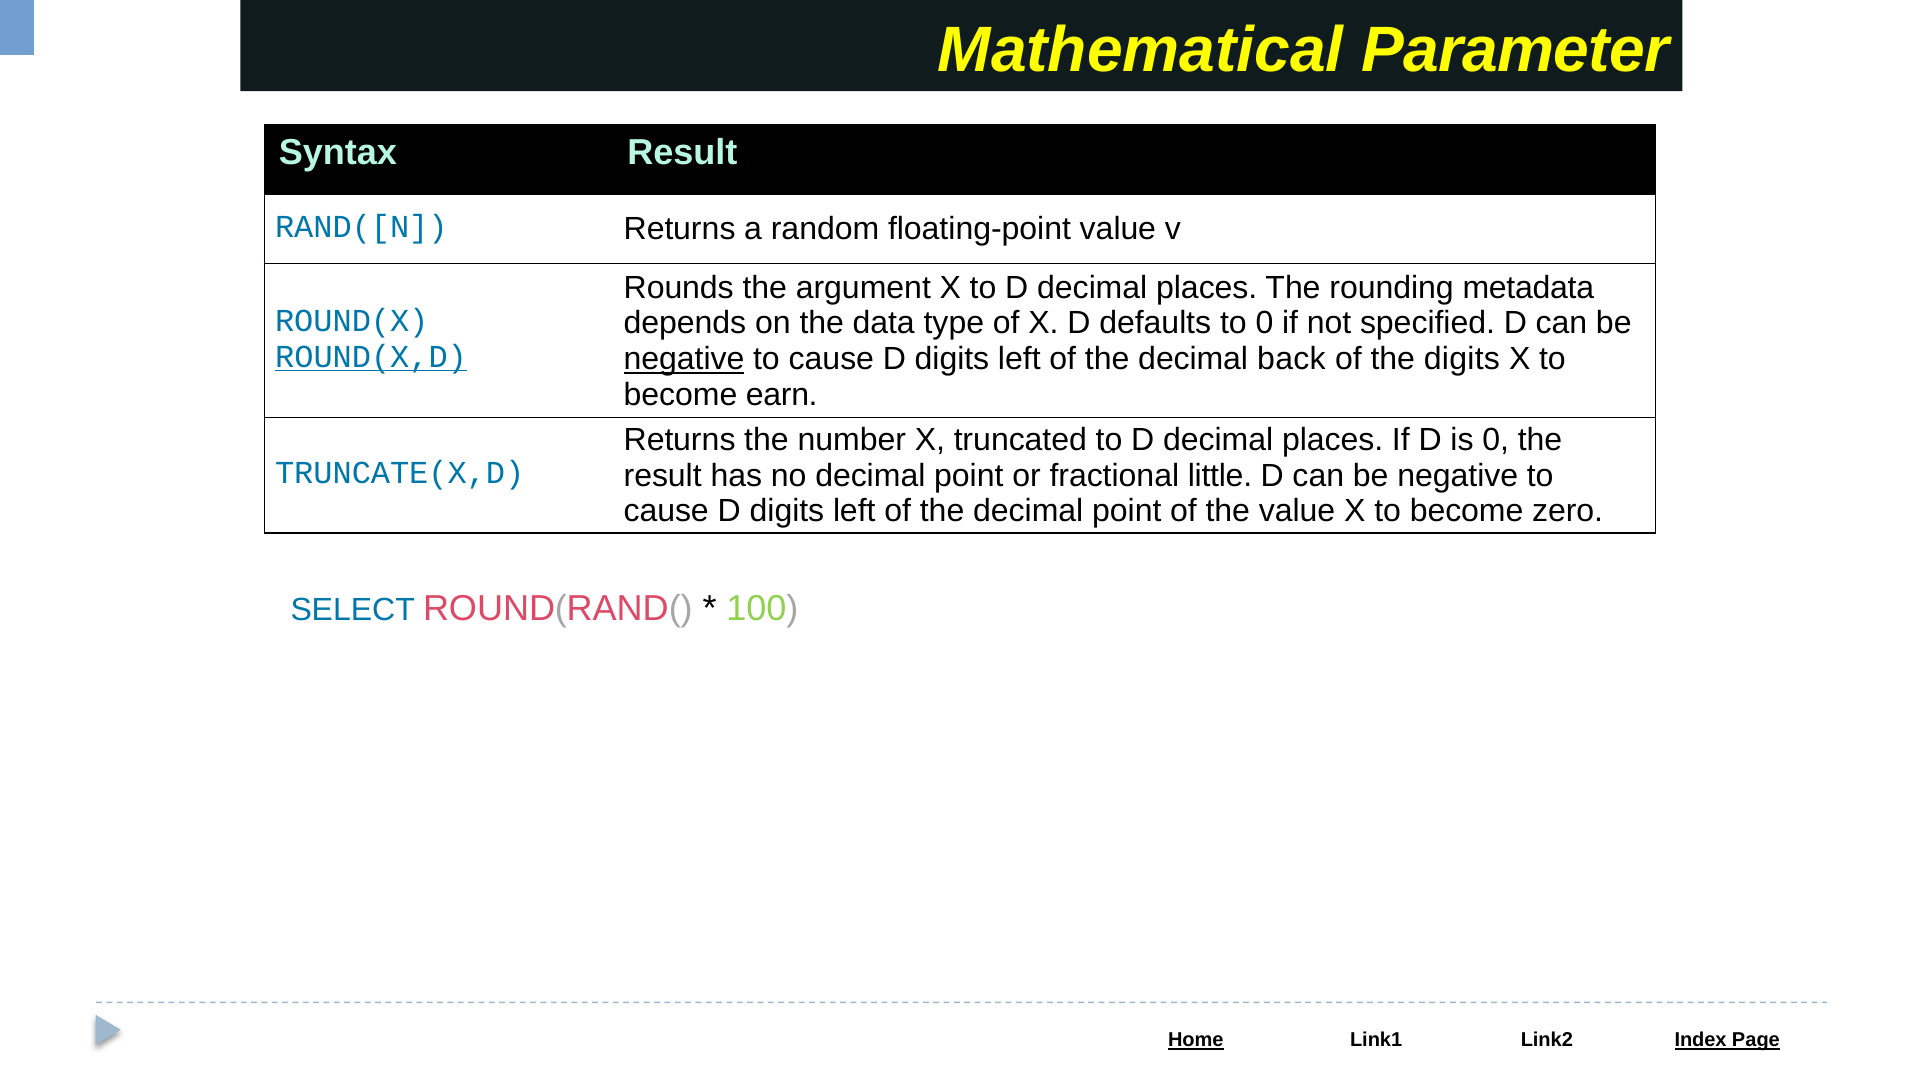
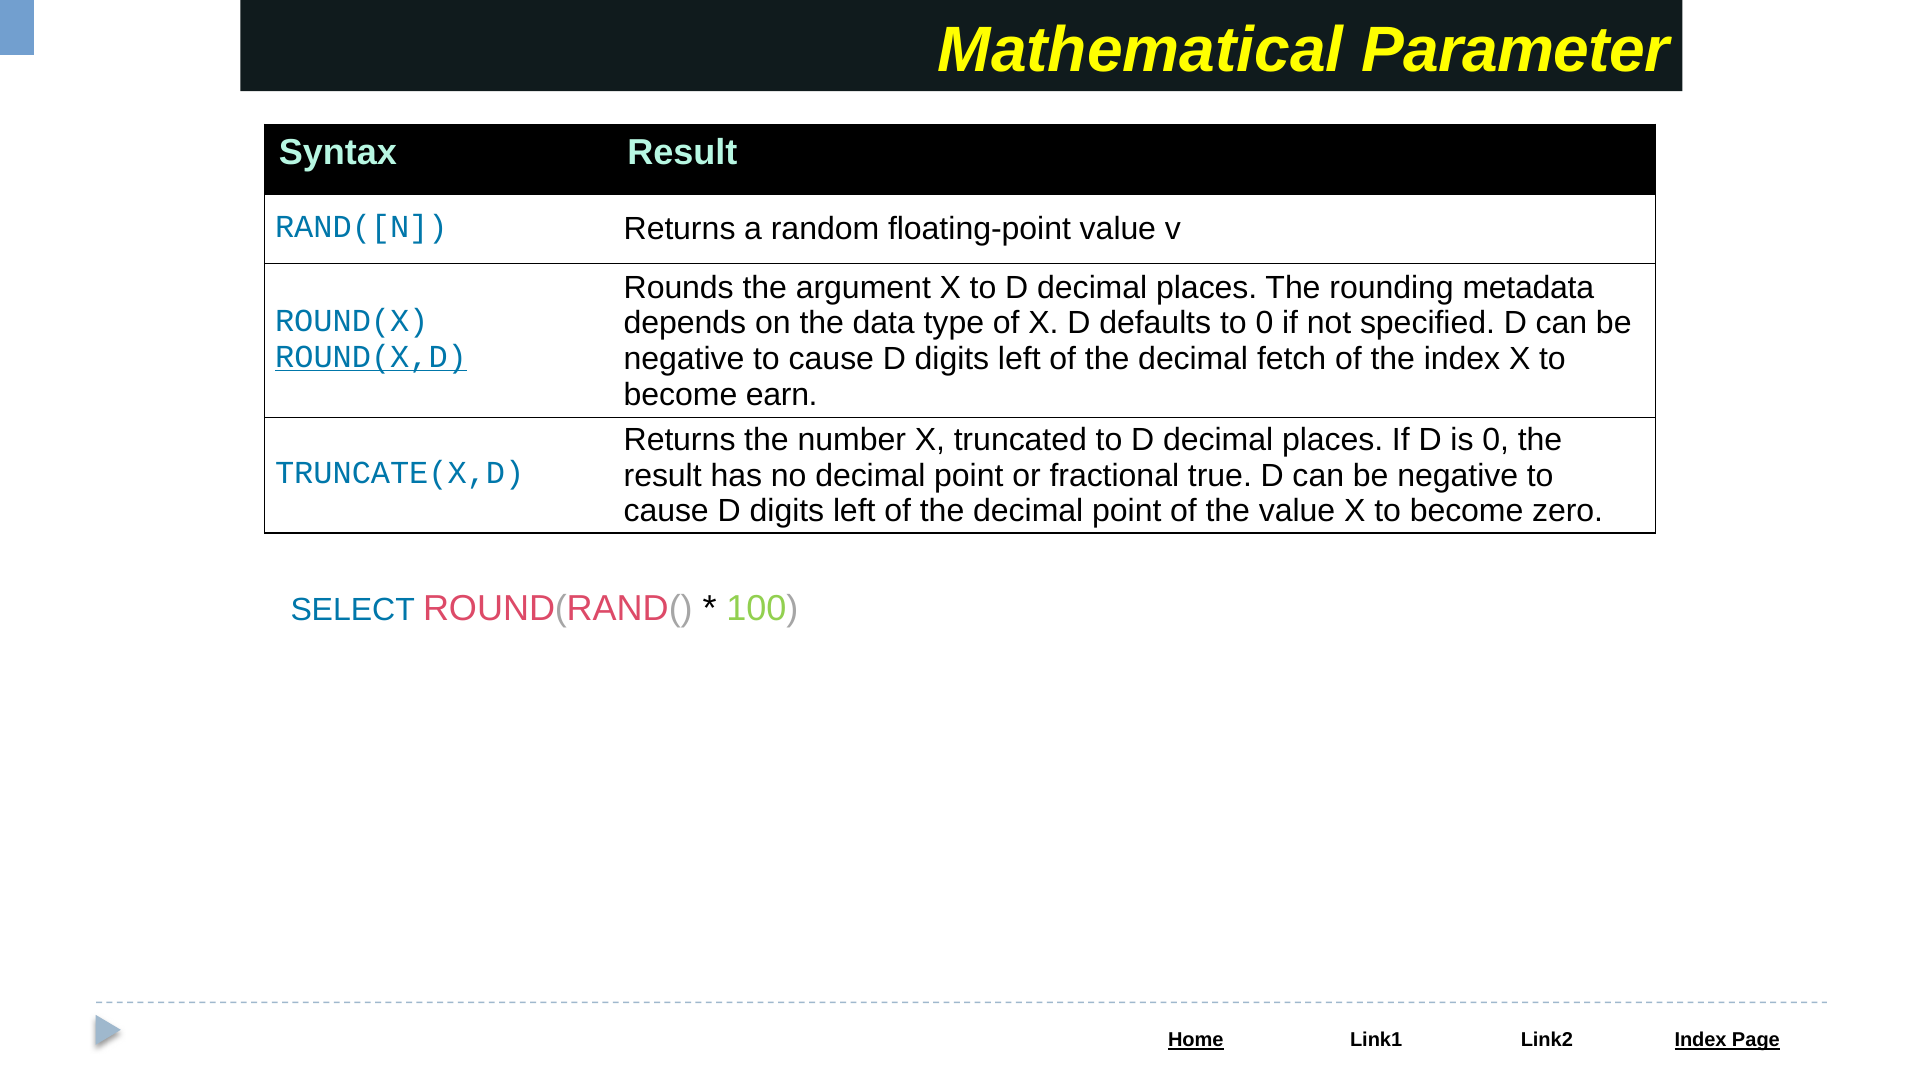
negative at (684, 359) underline: present -> none
back: back -> fetch
the digits: digits -> index
little: little -> true
